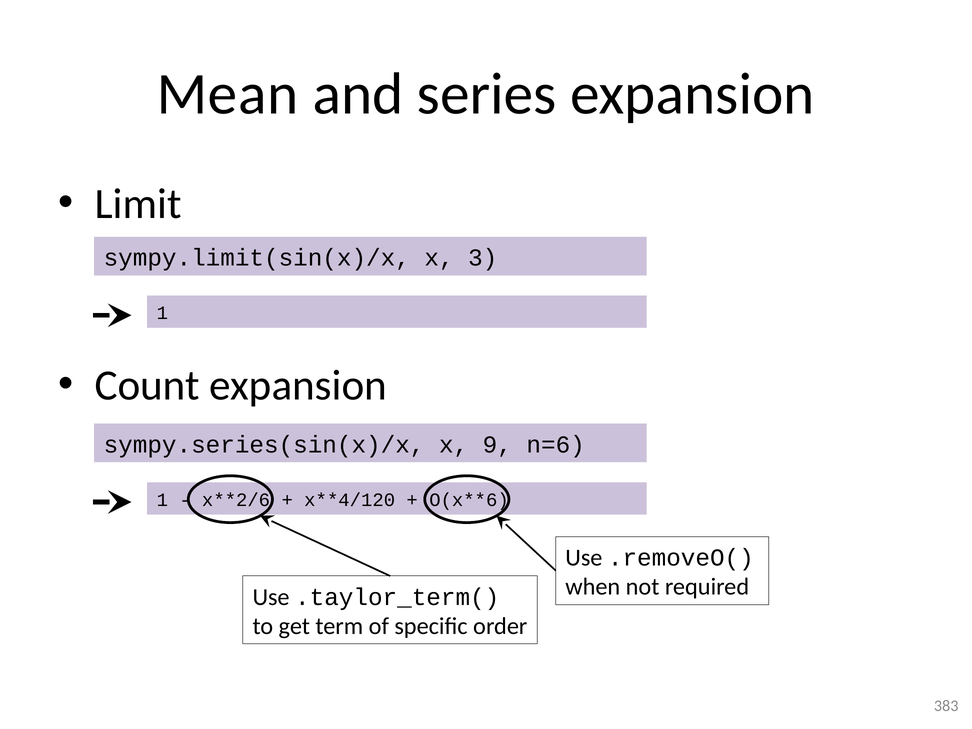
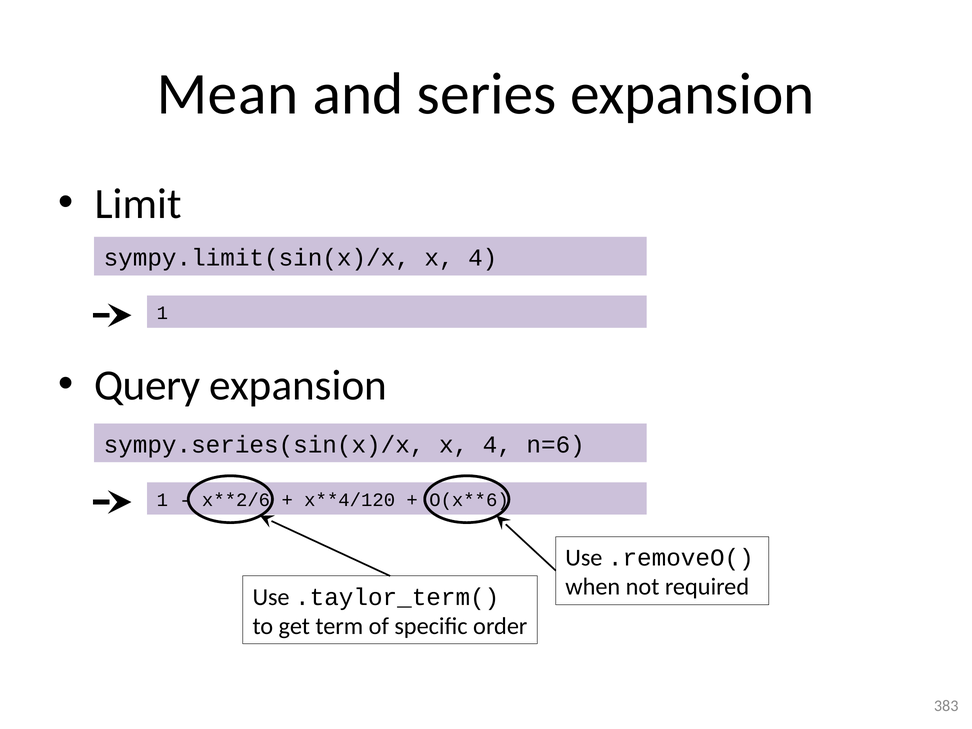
sympy.limit(sin(x)/x x 3: 3 -> 4
Count: Count -> Query
sympy.series(sin(x)/x x 9: 9 -> 4
